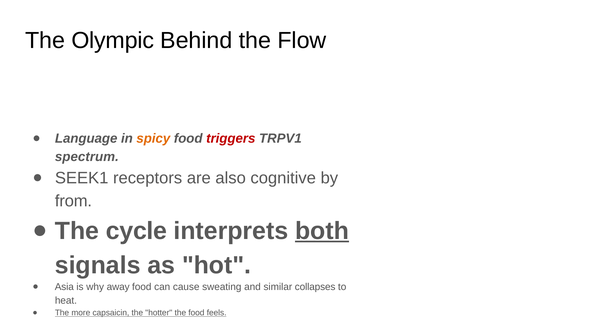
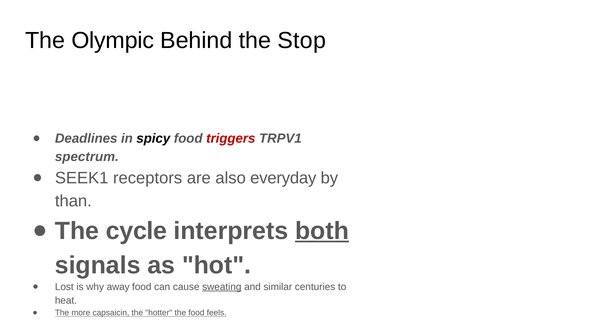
Flow: Flow -> Stop
Language: Language -> Deadlines
spicy colour: orange -> black
cognitive: cognitive -> everyday
from: from -> than
Asia: Asia -> Lost
sweating underline: none -> present
collapses: collapses -> centuries
